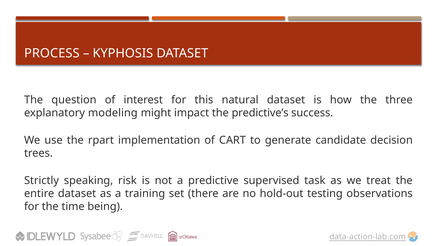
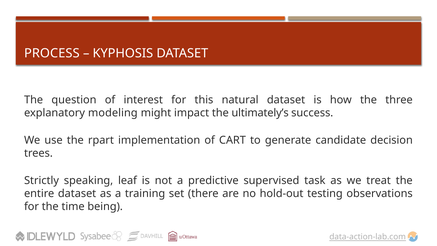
predictive’s: predictive’s -> ultimately’s
risk: risk -> leaf
